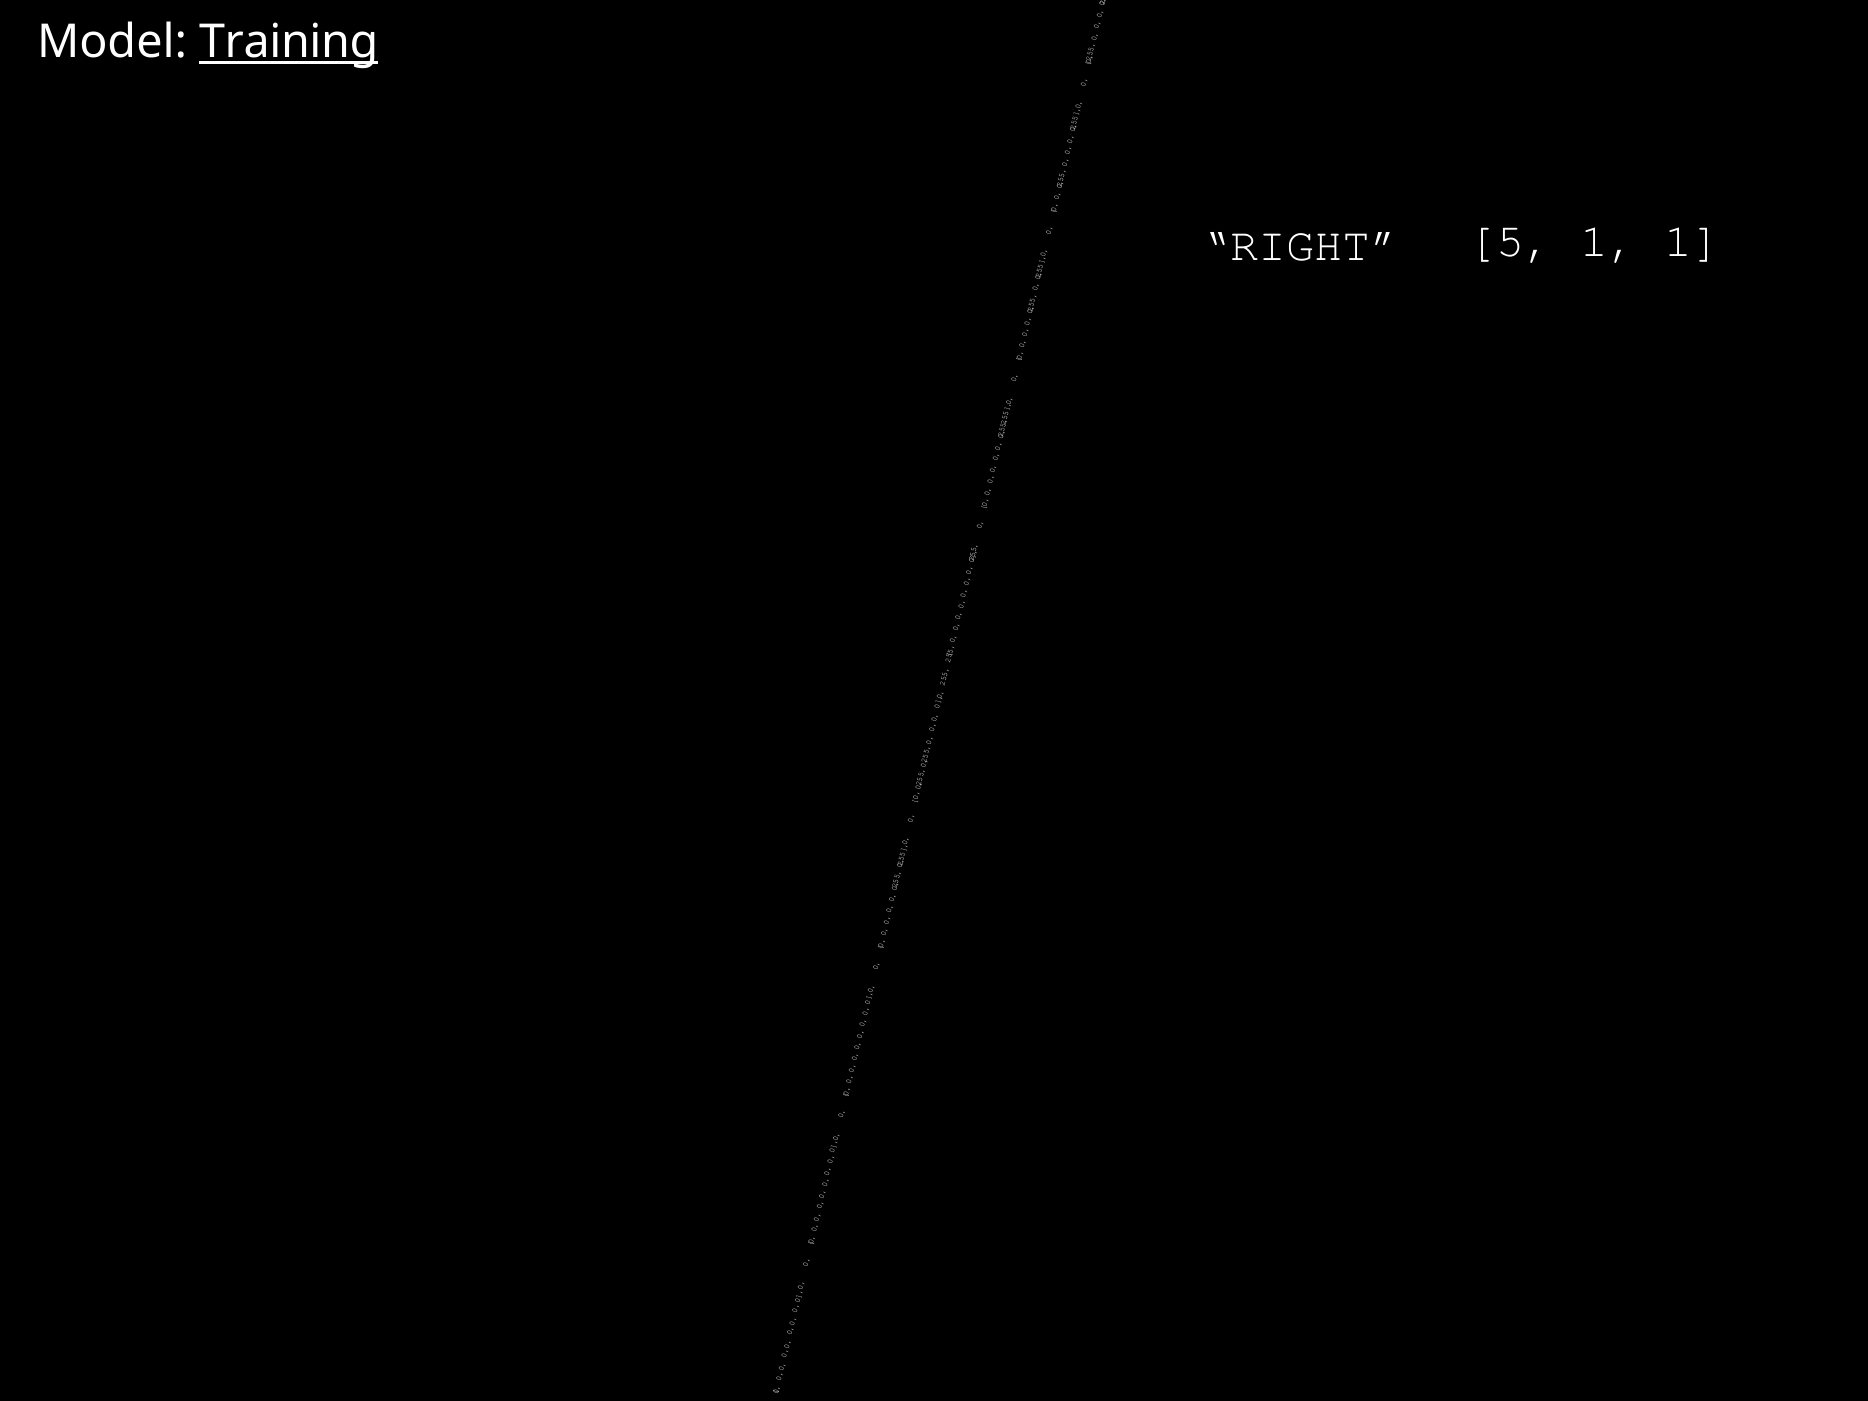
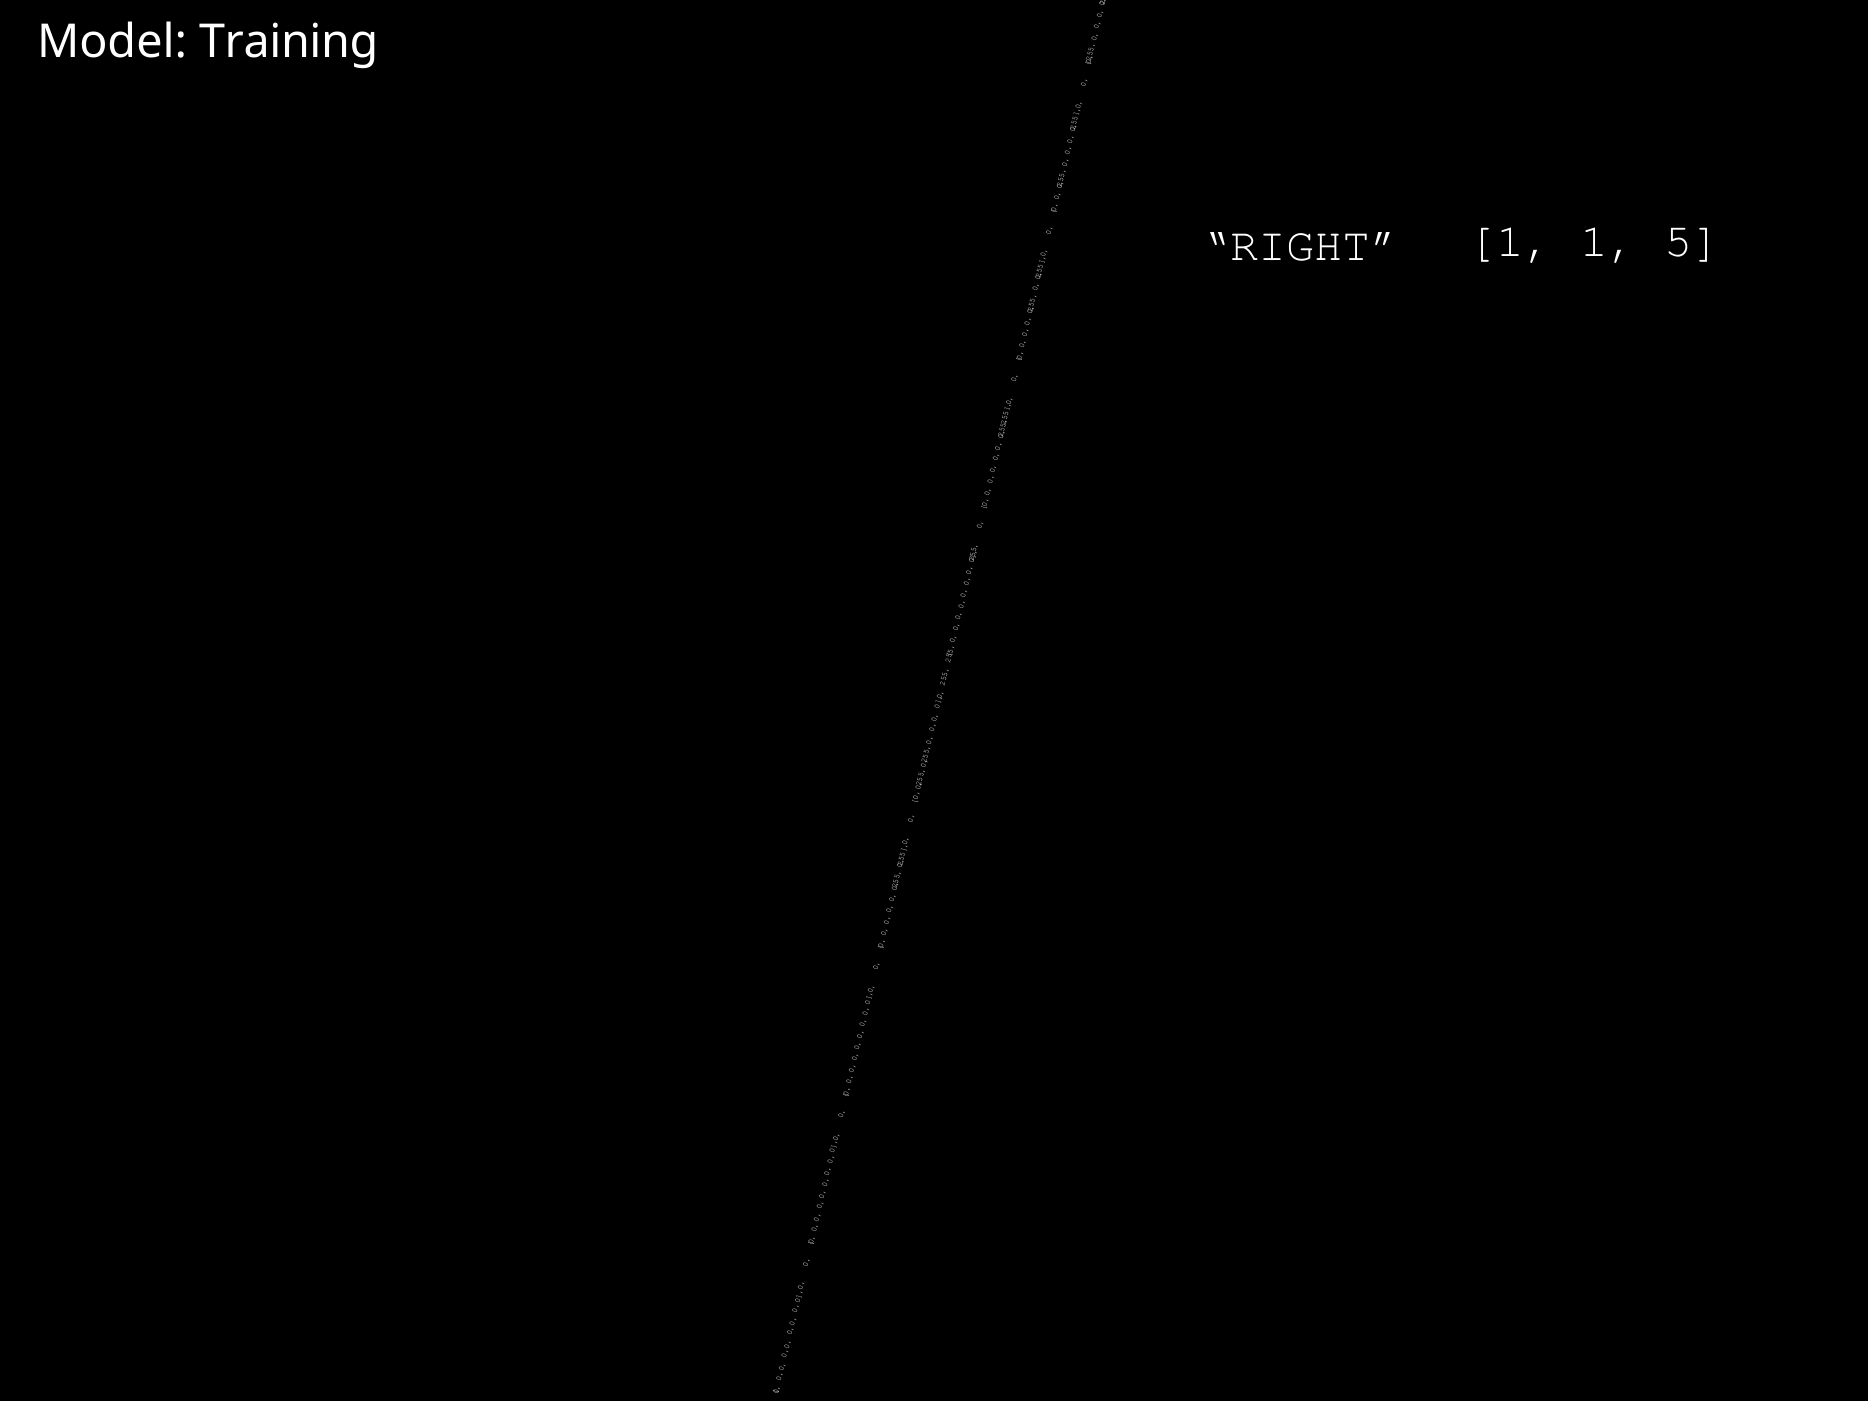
Training underline: present -> none
RIGHT 5: 5 -> 1
1 1: 1 -> 5
